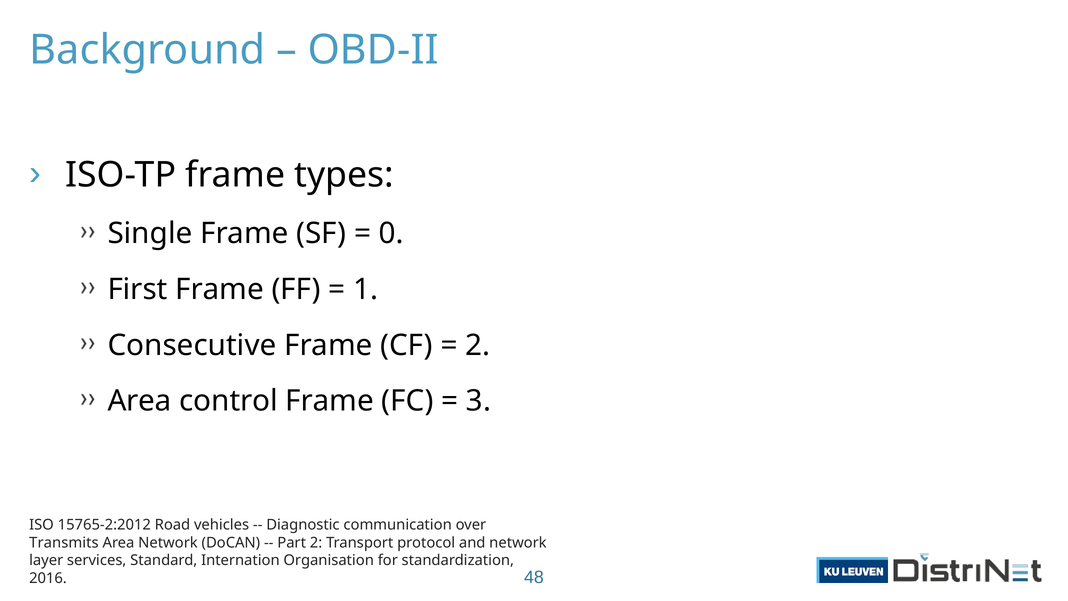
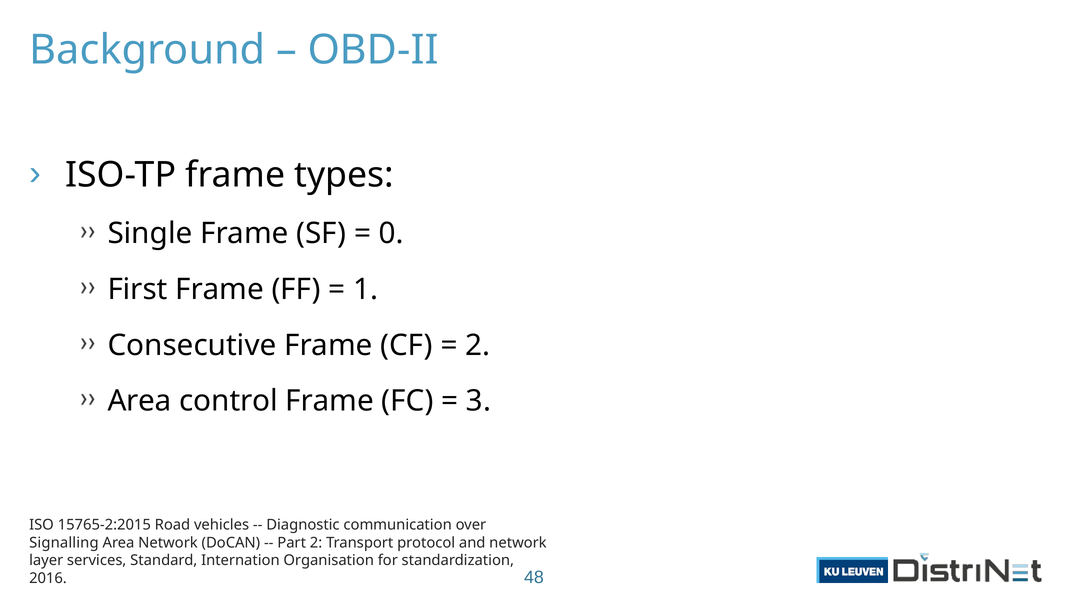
15765-2:2012: 15765-2:2012 -> 15765-2:2015
Transmits: Transmits -> Signalling
